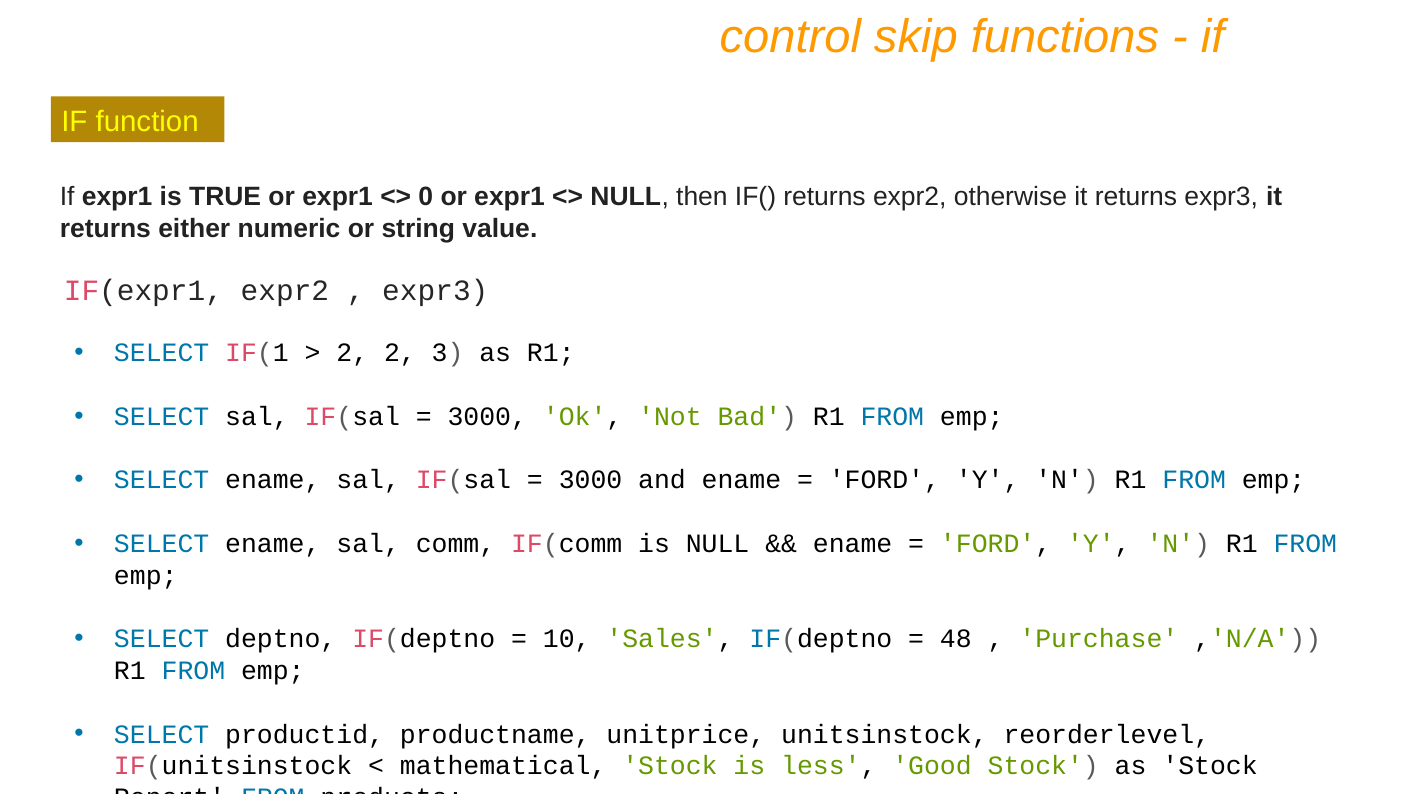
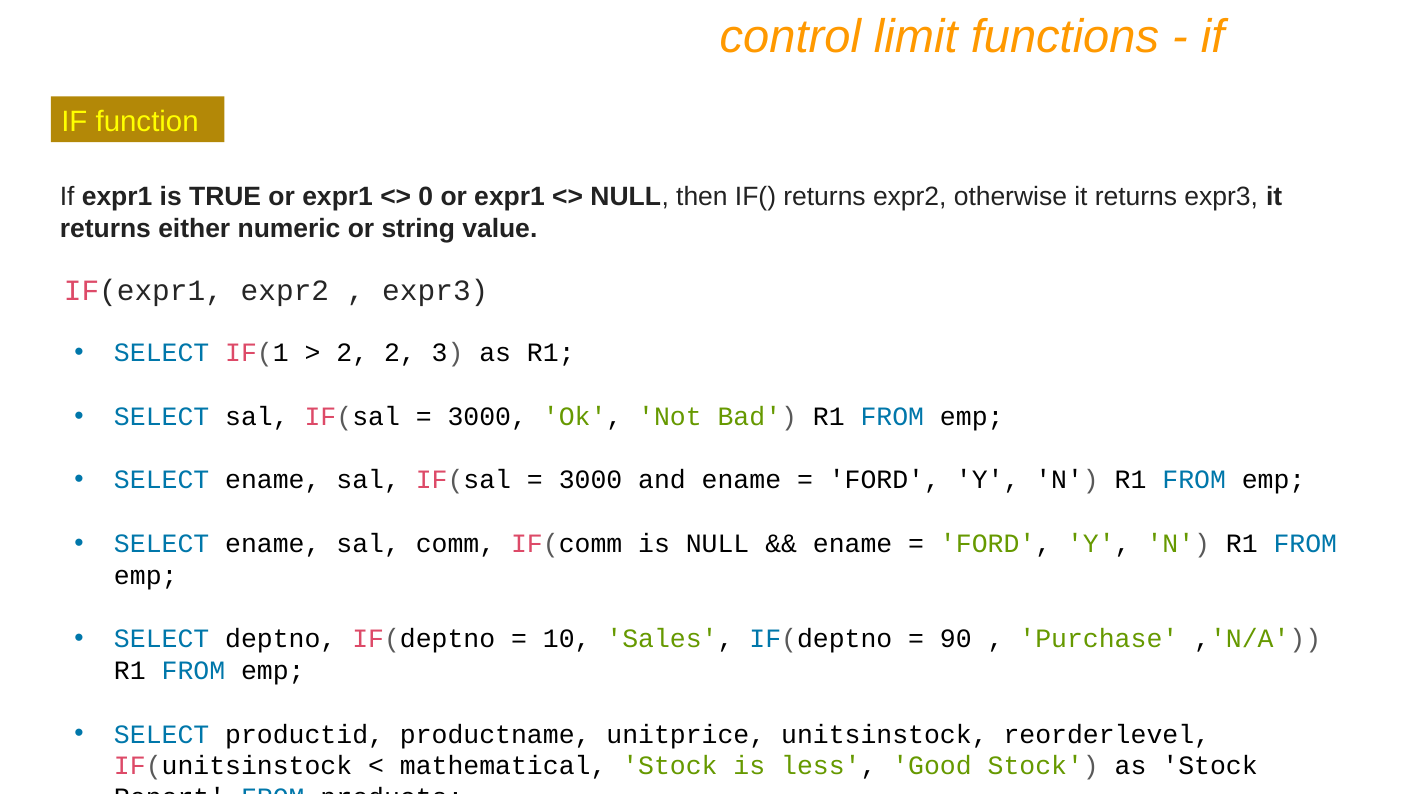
skip: skip -> limit
48: 48 -> 90
